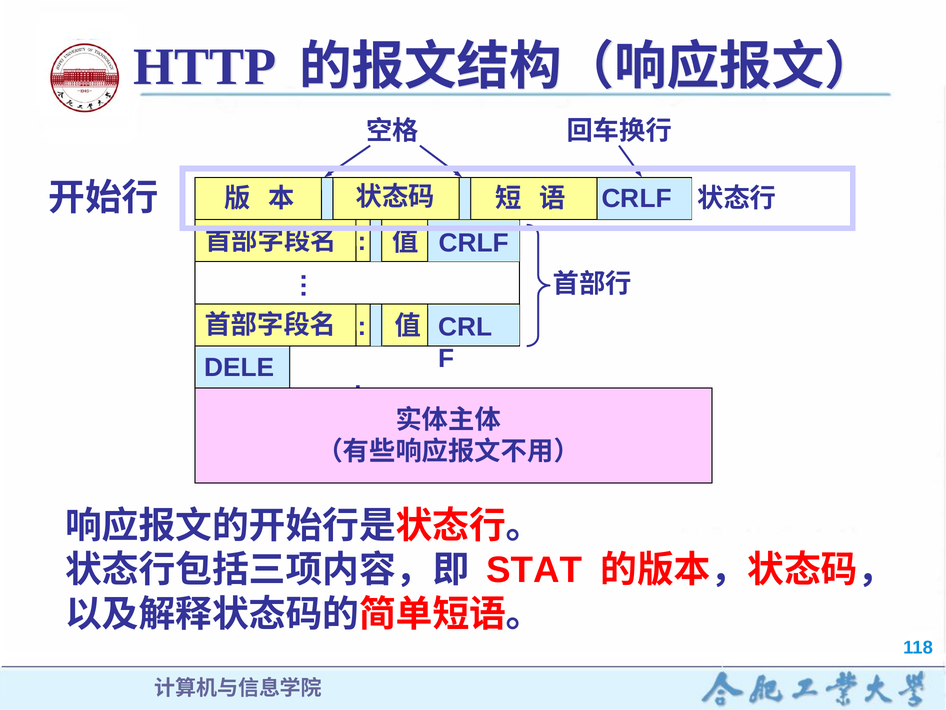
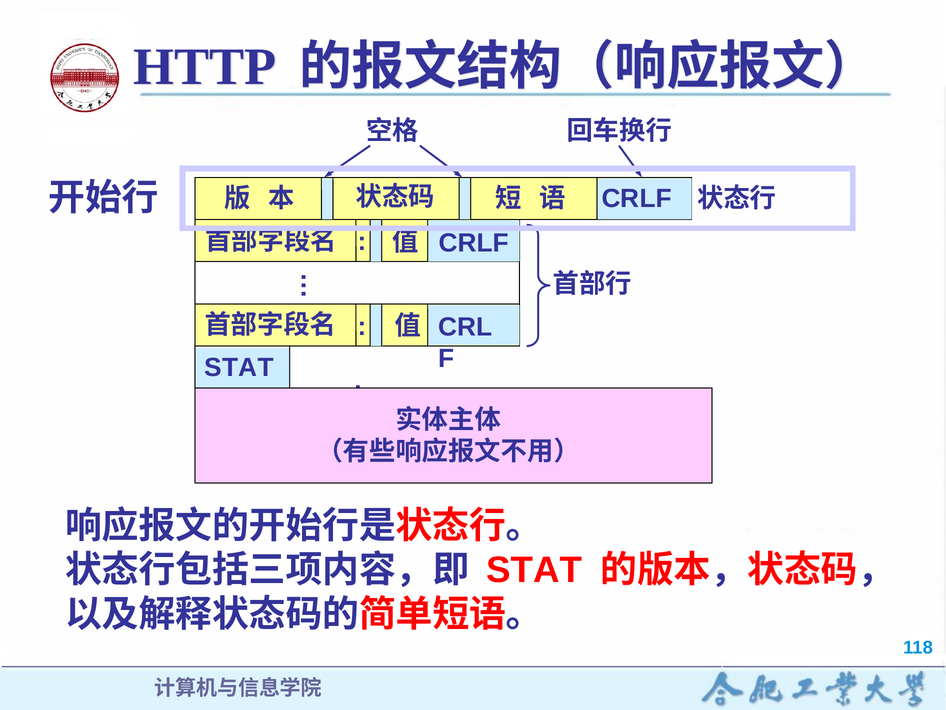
DELE at (239, 367): DELE -> STAT
